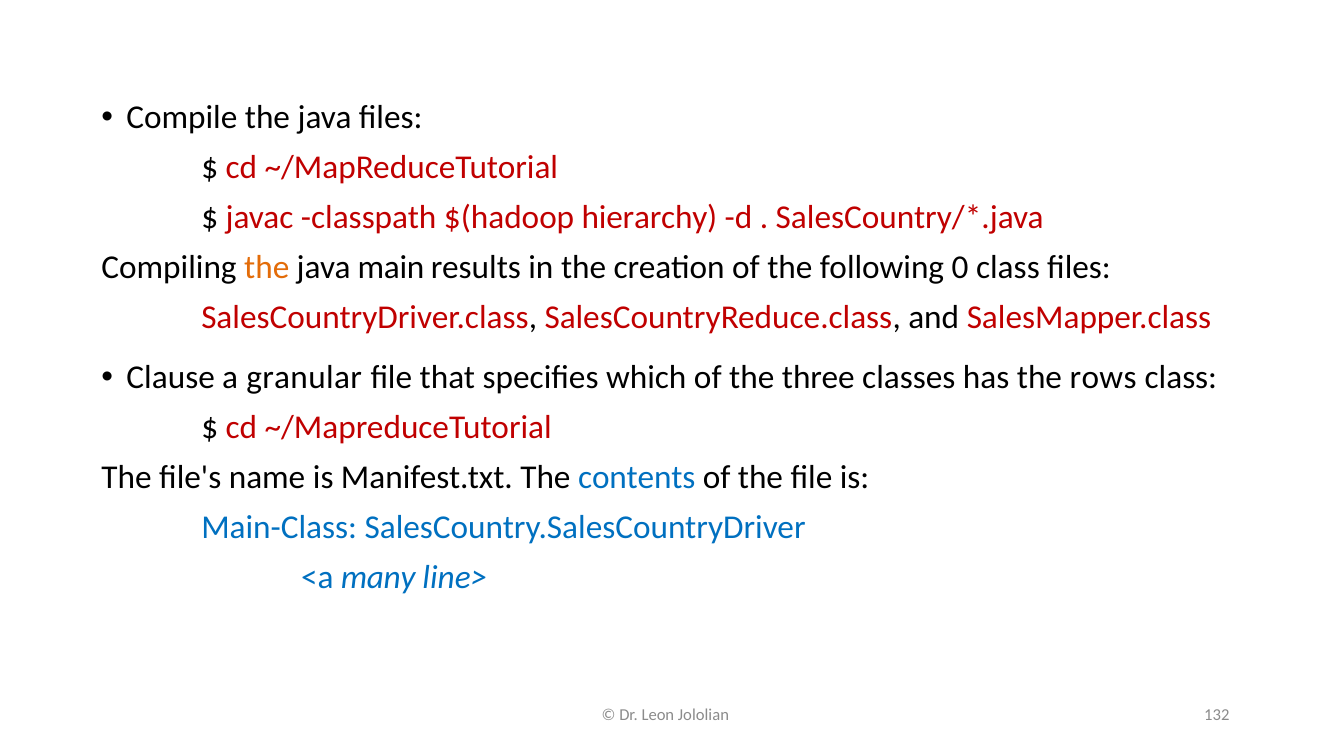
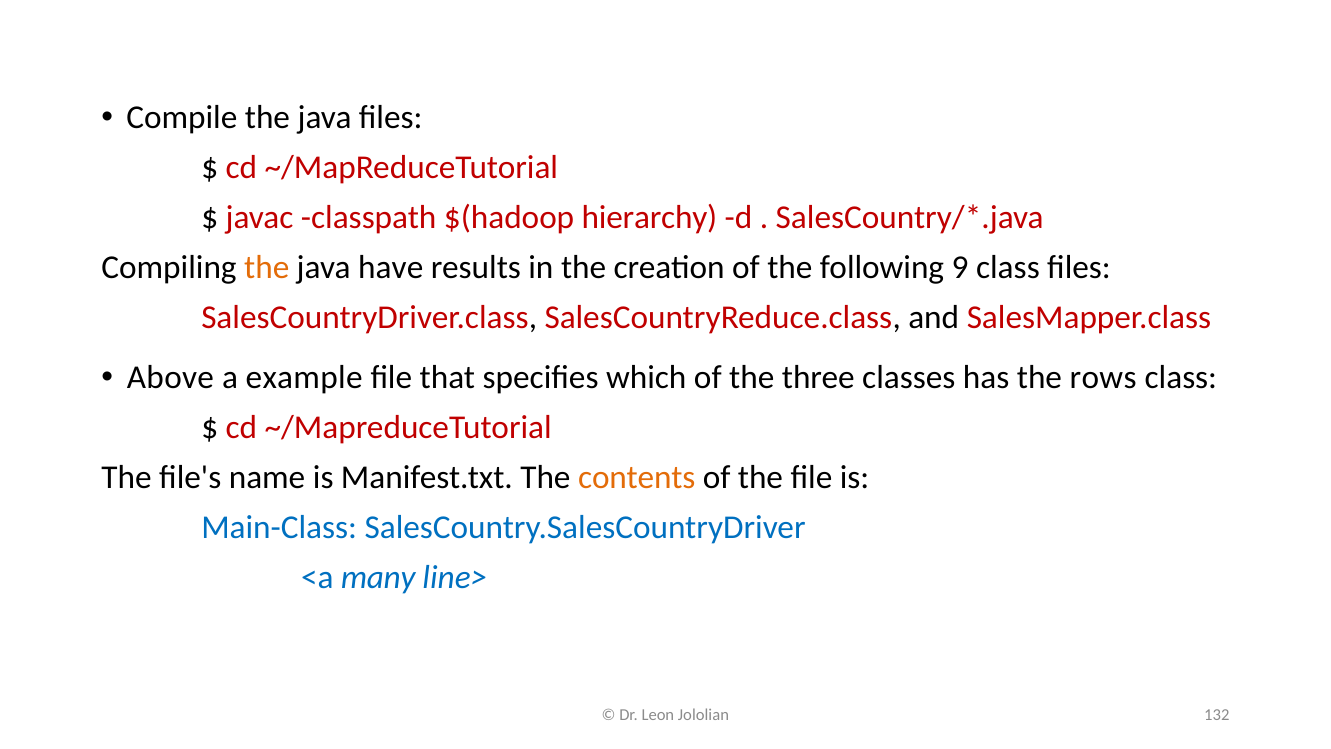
main: main -> have
0: 0 -> 9
Clause: Clause -> Above
granular: granular -> example
contents colour: blue -> orange
